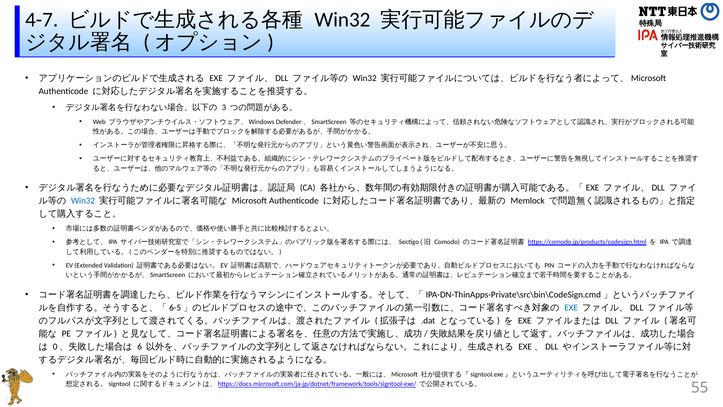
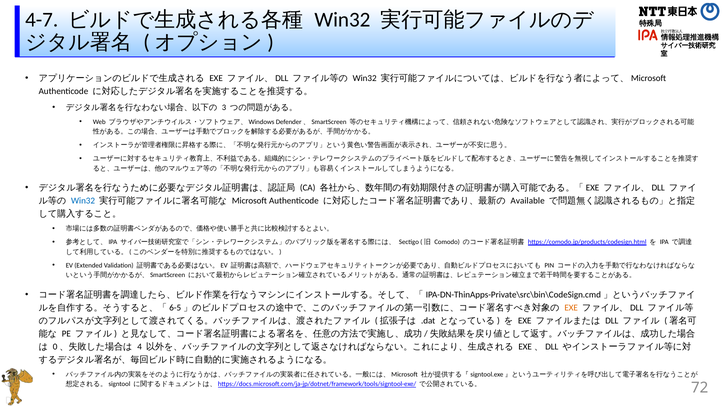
Memlock: Memlock -> Available
EXE at (571, 307) colour: blue -> orange
6: 6 -> 4
55: 55 -> 72
